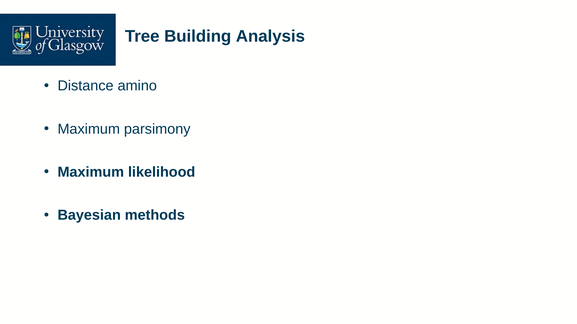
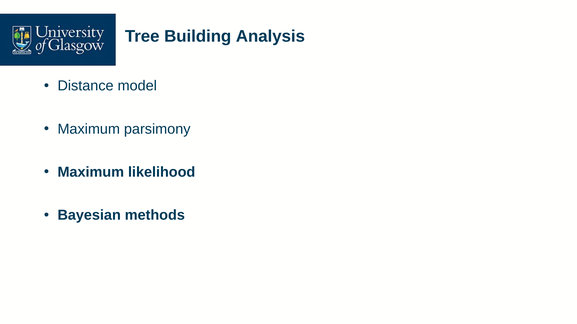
amino: amino -> model
